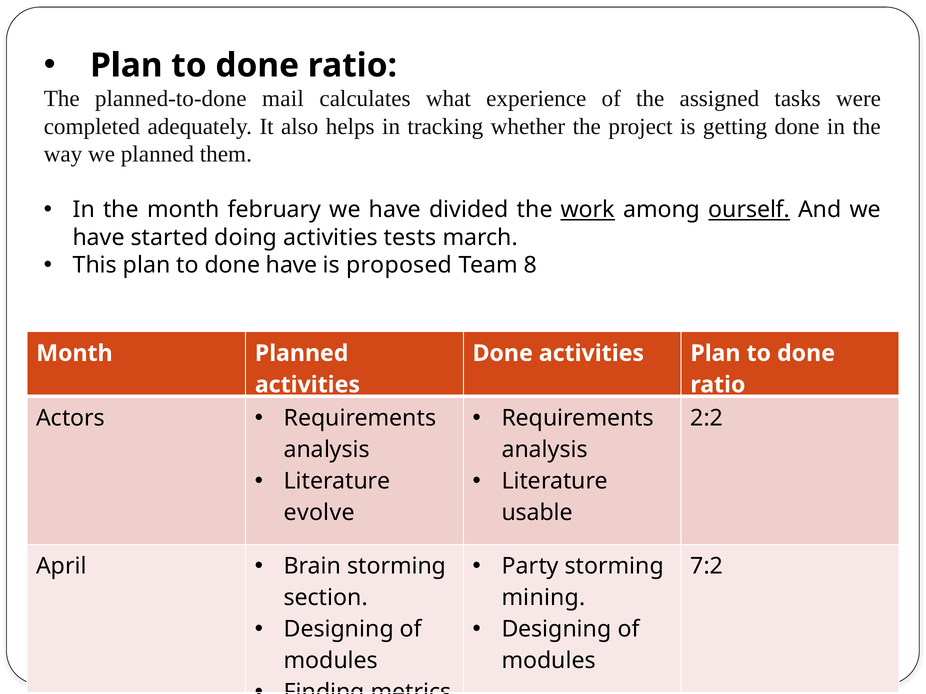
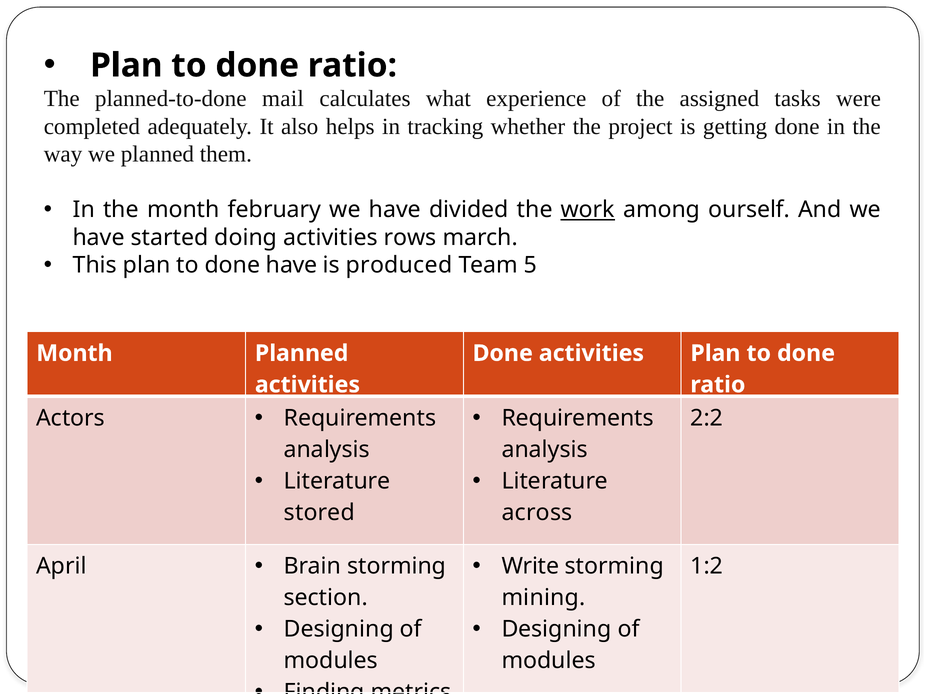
ourself underline: present -> none
tests: tests -> rows
proposed: proposed -> produced
8: 8 -> 5
evolve: evolve -> stored
usable: usable -> across
Party: Party -> Write
7:2: 7:2 -> 1:2
